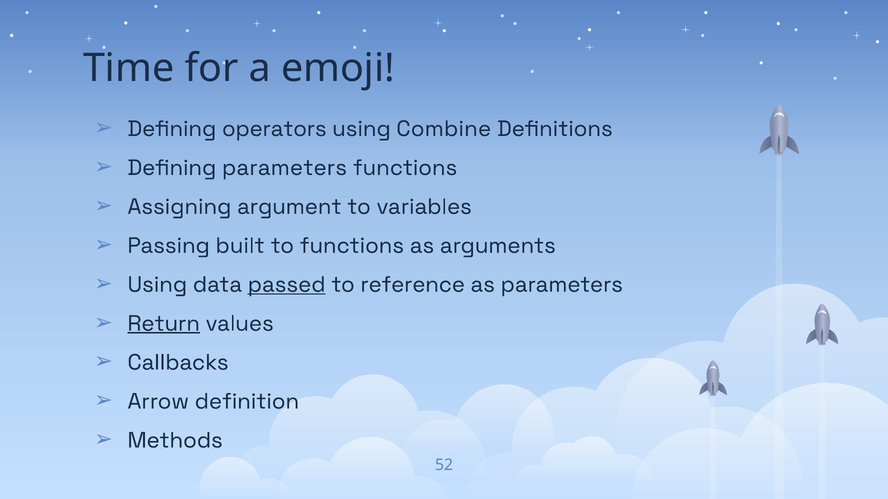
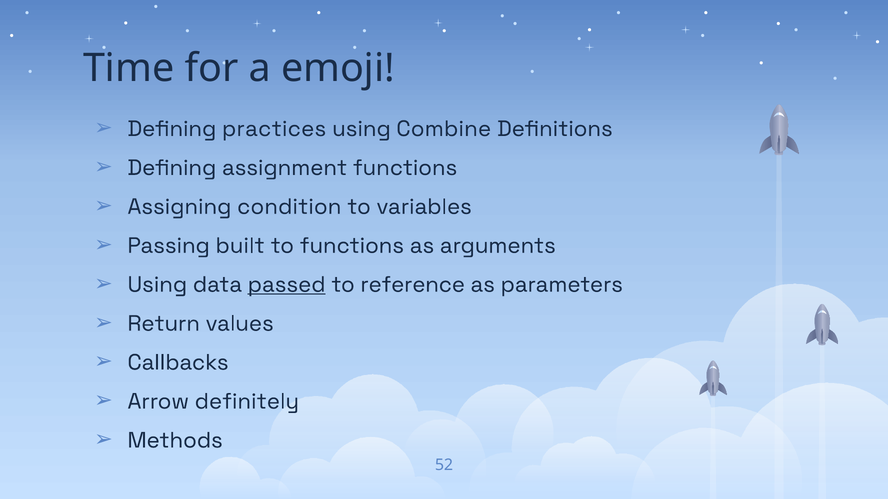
operators: operators -> practices
Defining parameters: parameters -> assignment
argument: argument -> condition
Return underline: present -> none
definition: definition -> definitely
